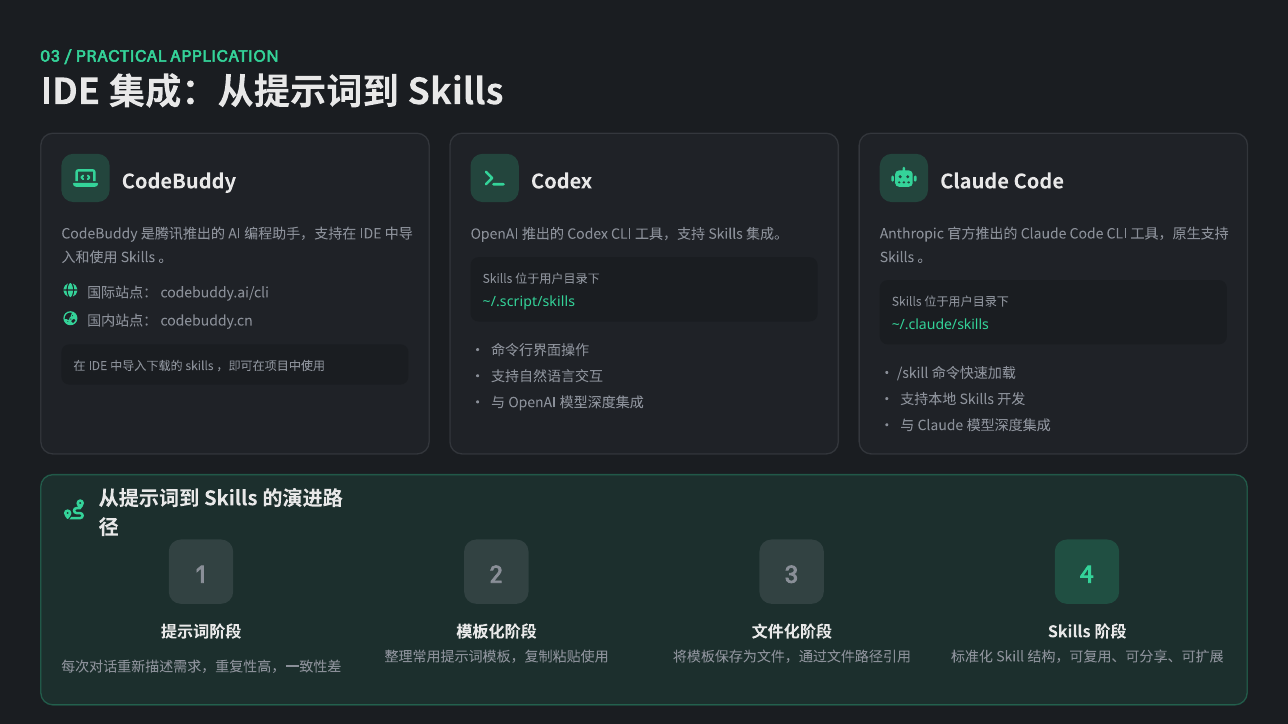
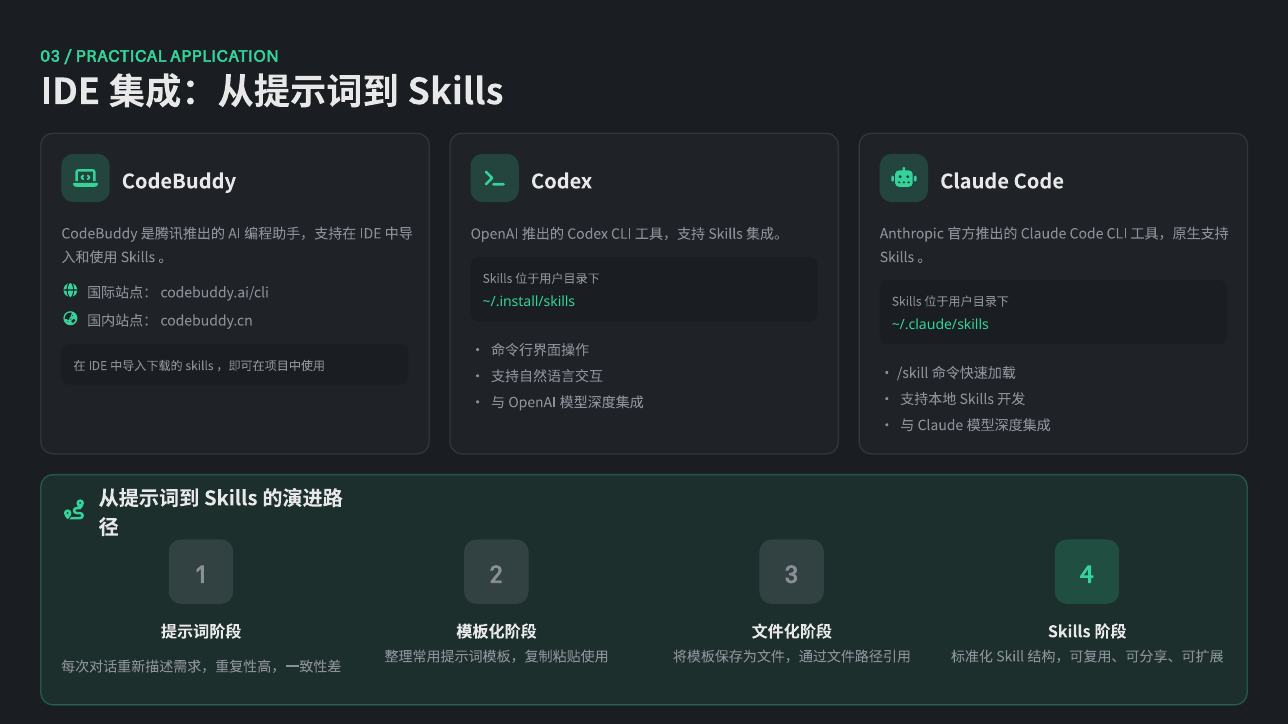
~/.script/skills: ~/.script/skills -> ~/.install/skills
